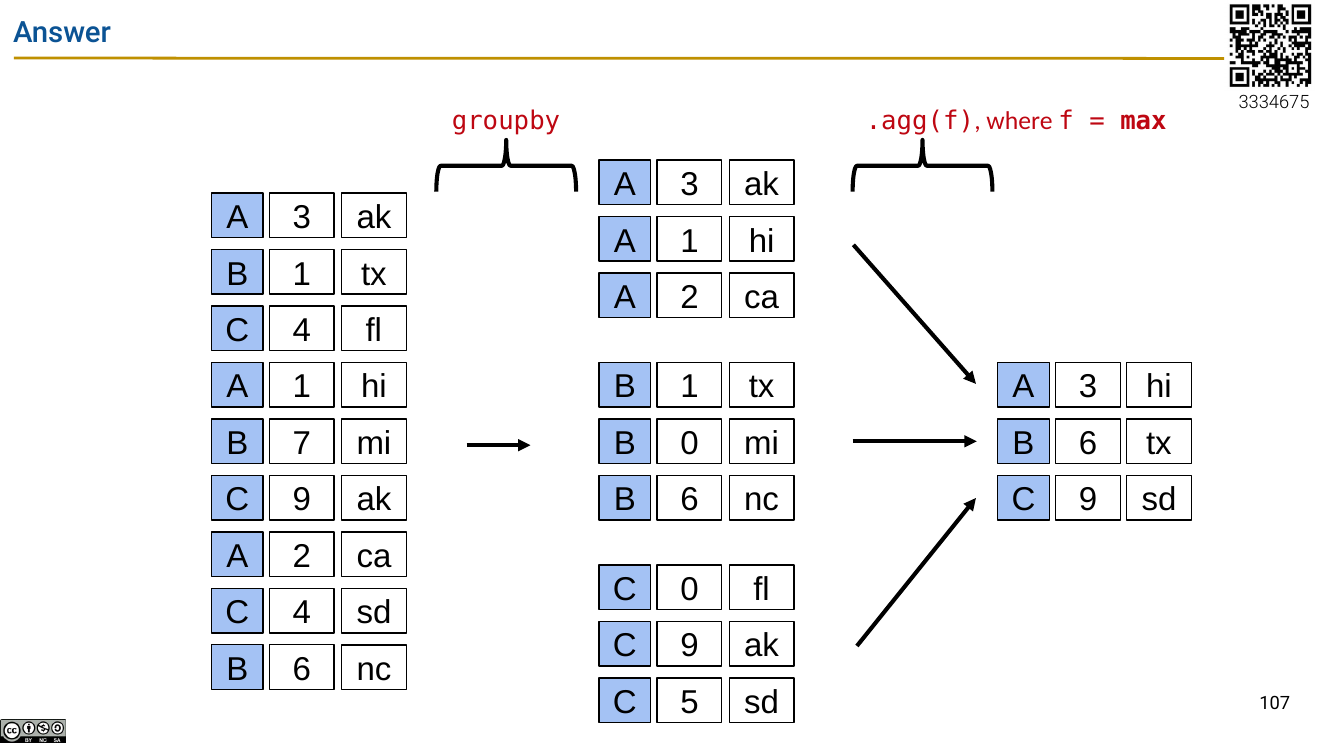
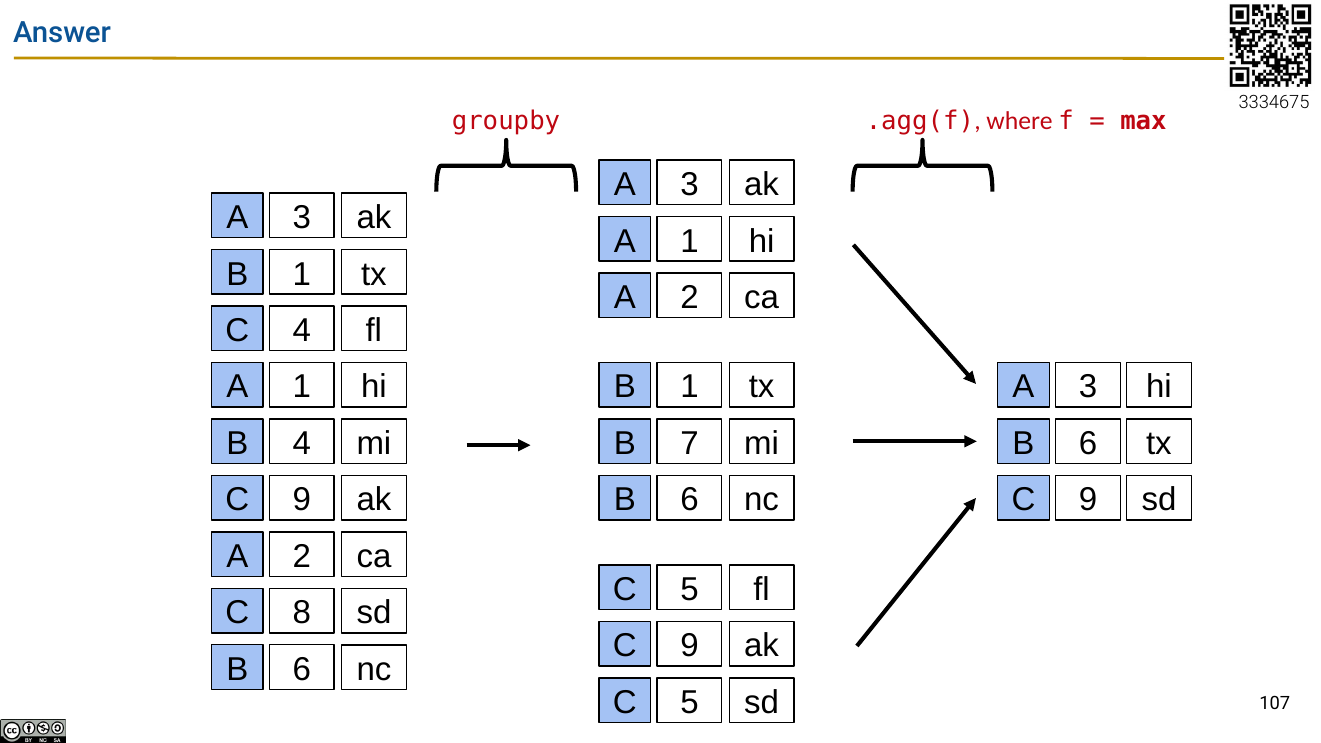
B 7: 7 -> 4
B 0: 0 -> 7
0 at (689, 590): 0 -> 5
4 at (302, 613): 4 -> 8
